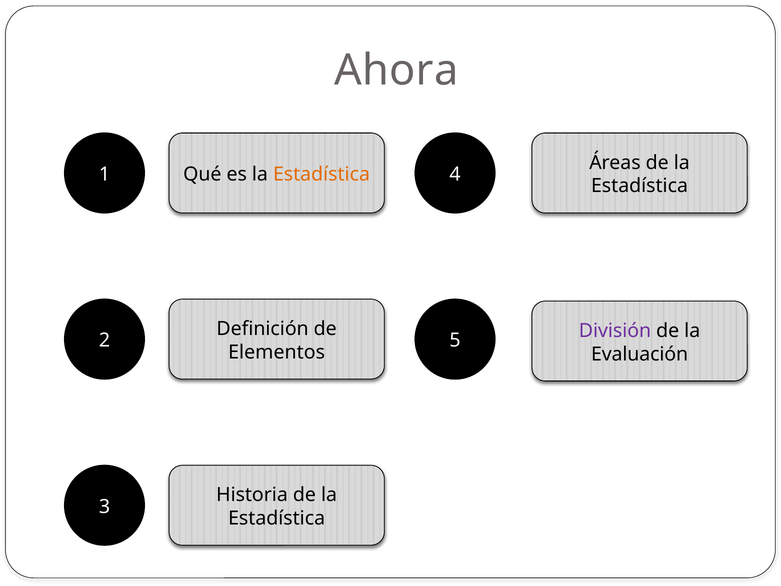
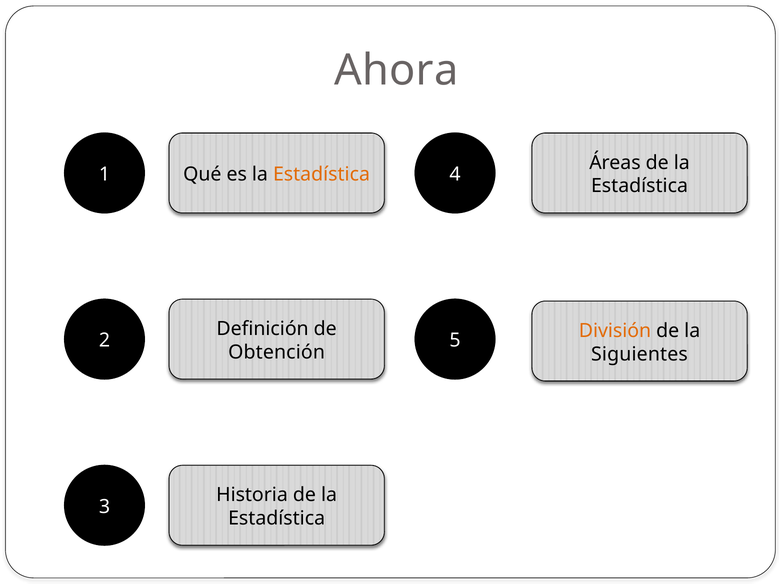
División colour: purple -> orange
Elementos: Elementos -> Obtención
Evaluación: Evaluación -> Siguientes
